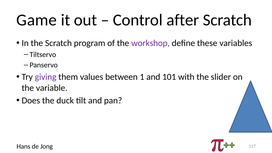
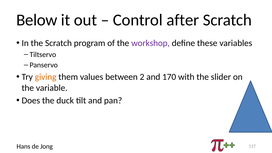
Game: Game -> Below
giving colour: purple -> orange
1: 1 -> 2
101: 101 -> 170
